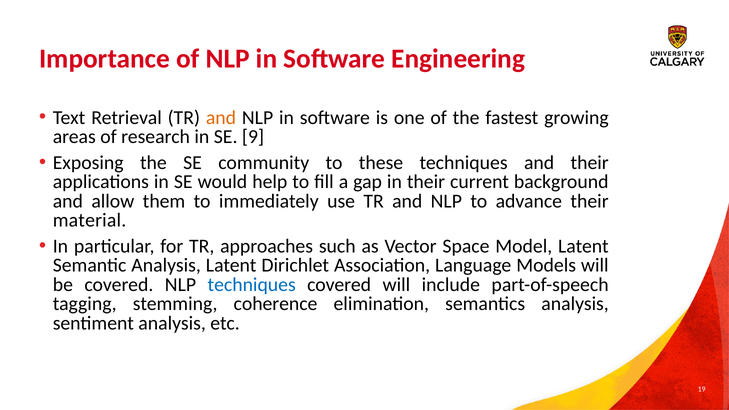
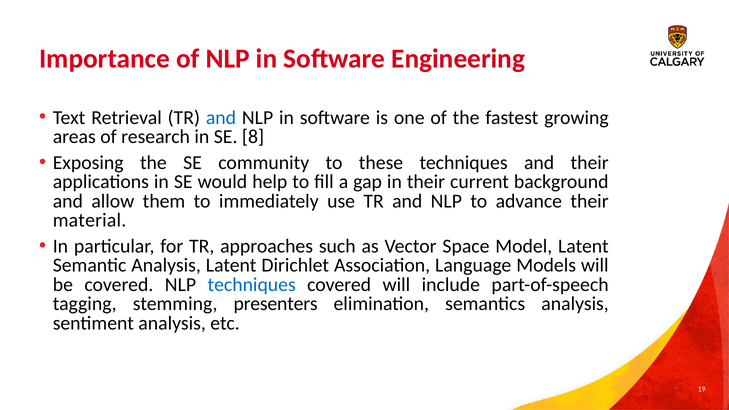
and at (221, 118) colour: orange -> blue
9: 9 -> 8
coherence: coherence -> presenters
